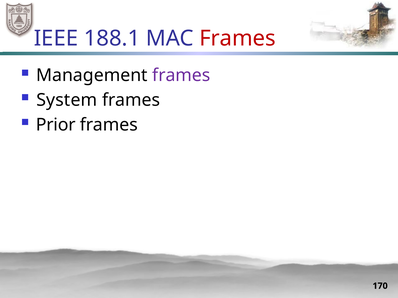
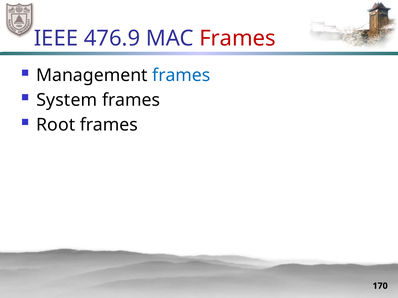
188.1: 188.1 -> 476.9
frames at (181, 75) colour: purple -> blue
Prior: Prior -> Root
